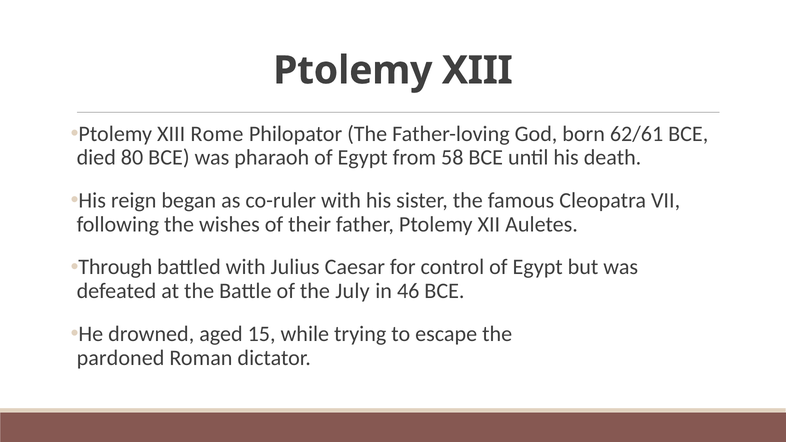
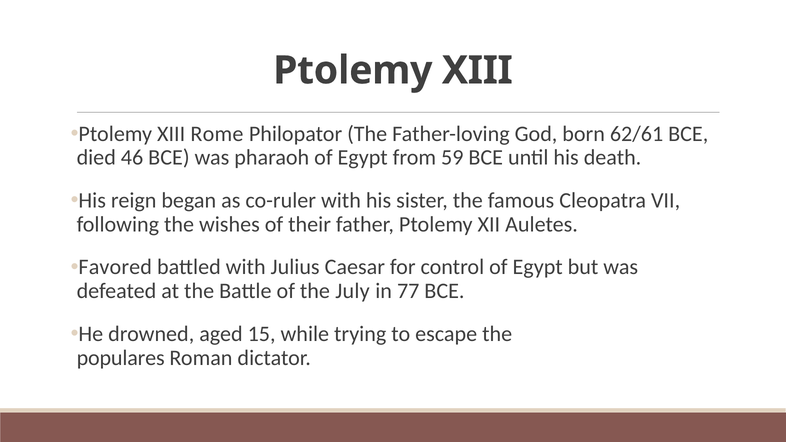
80: 80 -> 46
58: 58 -> 59
Through: Through -> Favored
46: 46 -> 77
pardoned: pardoned -> populares
